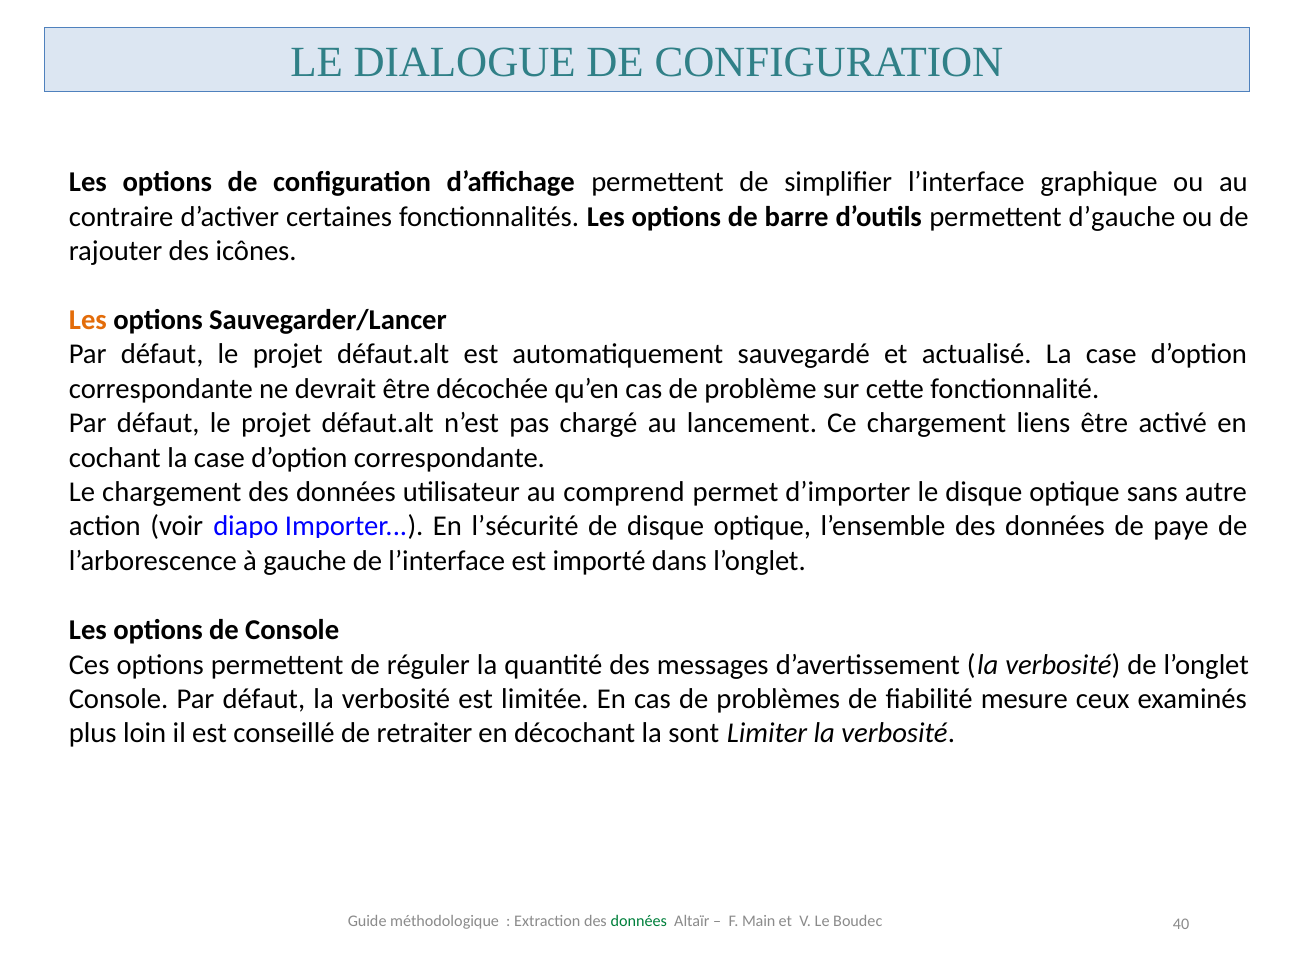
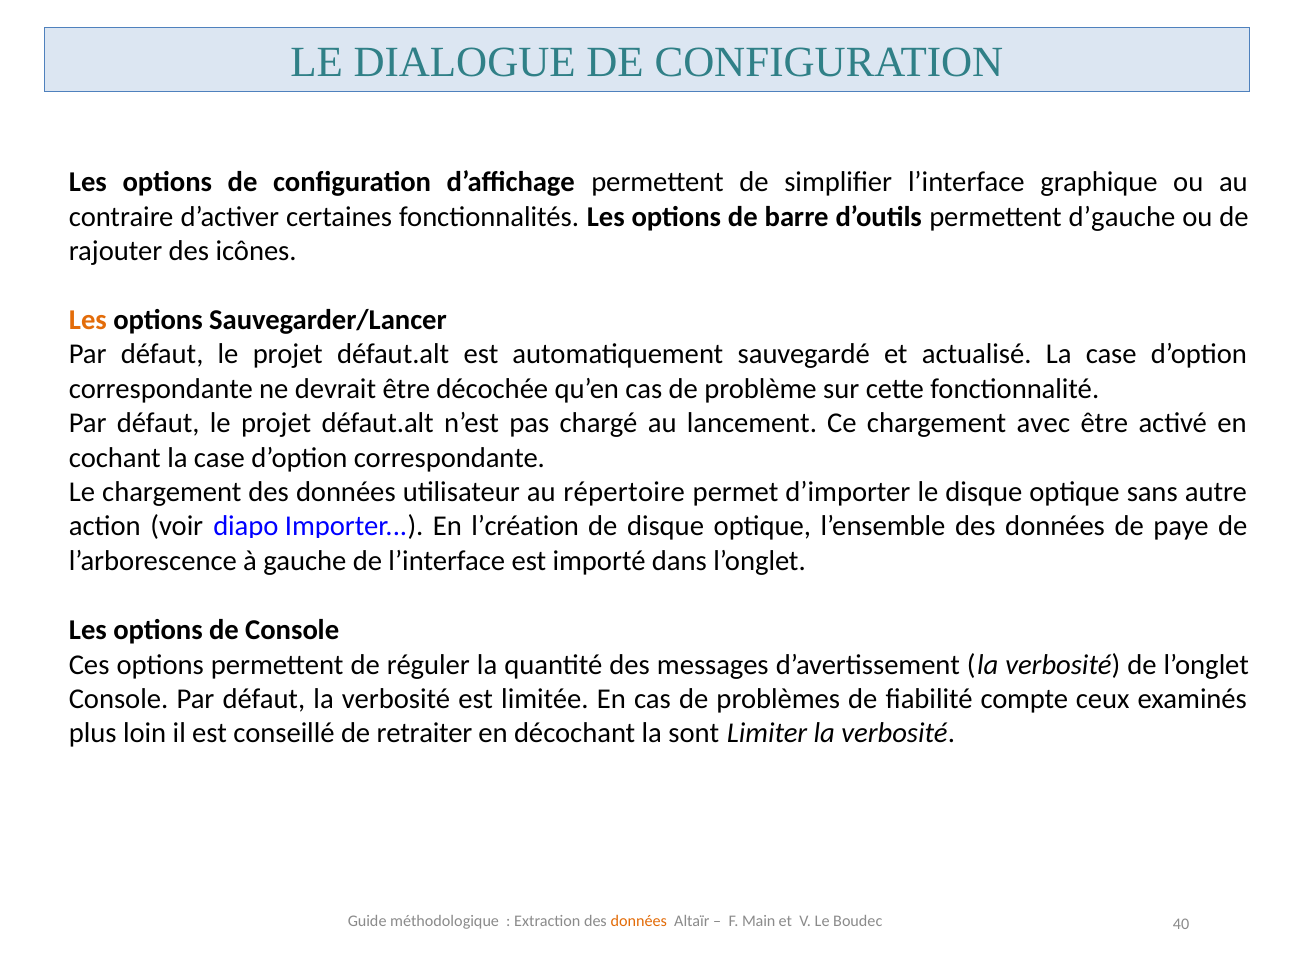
liens: liens -> avec
comprend: comprend -> répertoire
l’sécurité: l’sécurité -> l’création
mesure: mesure -> compte
données at (639, 921) colour: green -> orange
